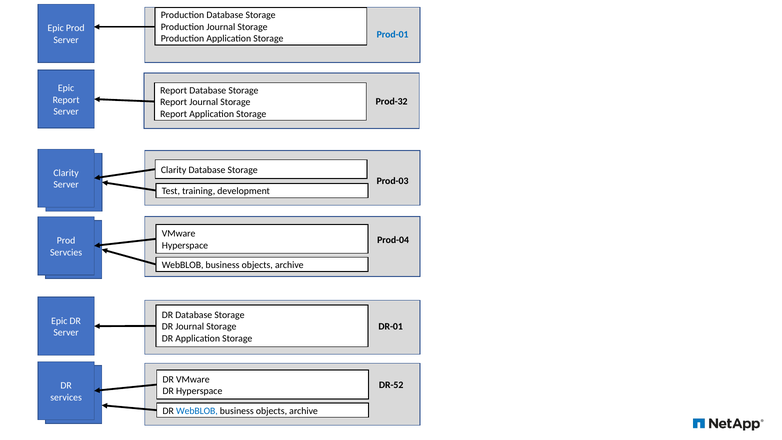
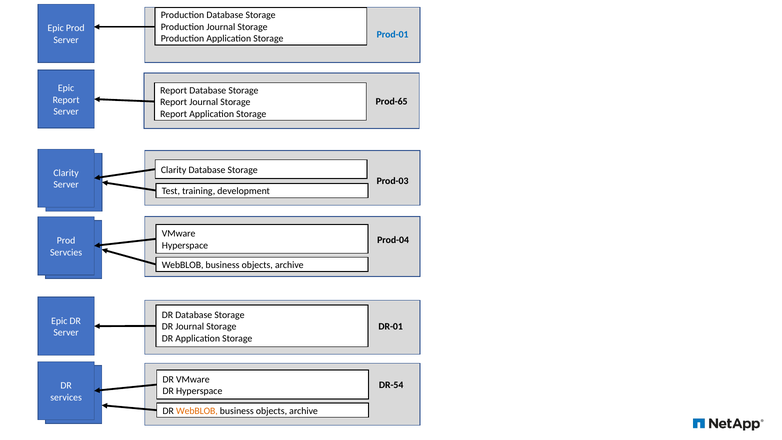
Prod-32: Prod-32 -> Prod-65
DR-52: DR-52 -> DR-54
WebBLOB at (197, 411) colour: blue -> orange
